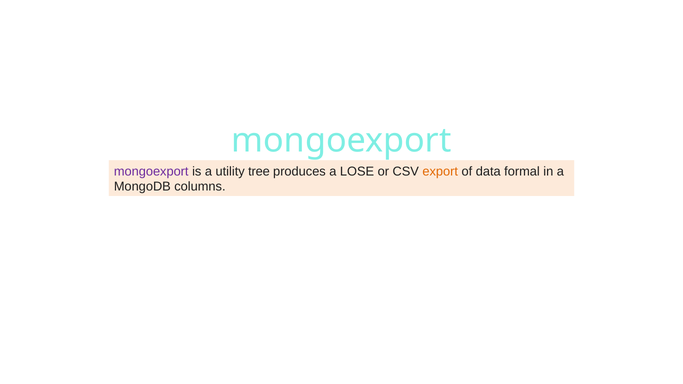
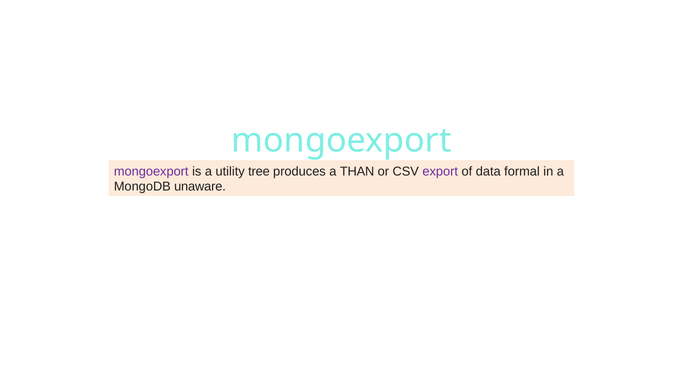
LOSE: LOSE -> THAN
export colour: orange -> purple
columns: columns -> unaware
